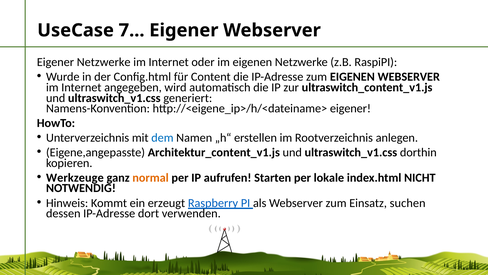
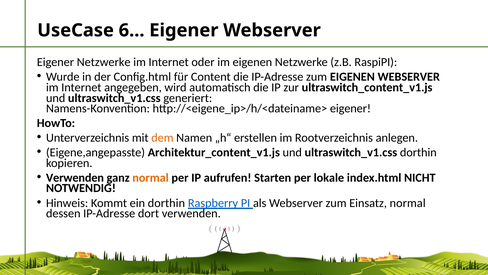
7: 7 -> 6
dem colour: blue -> orange
Werkzeuge at (75, 177): Werkzeuge -> Verwenden
ein erzeugt: erzeugt -> dorthin
Einsatz suchen: suchen -> normal
